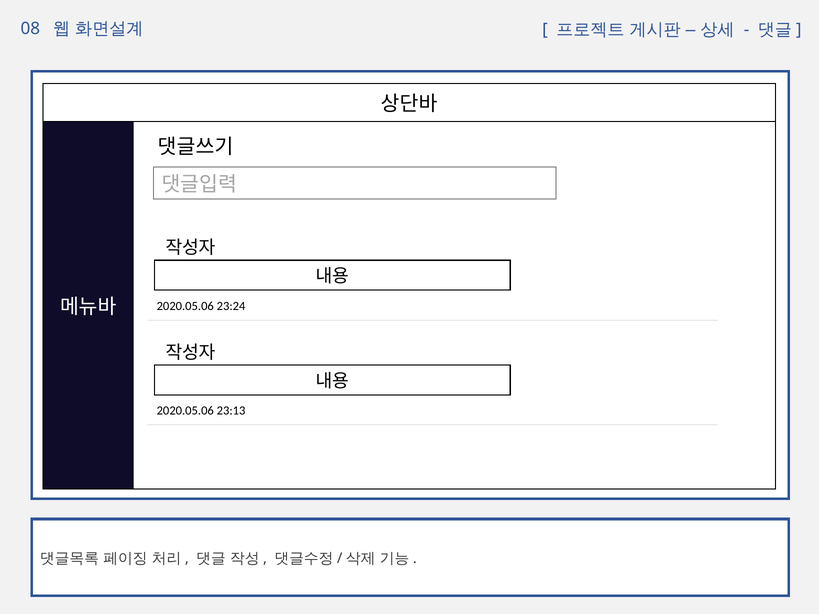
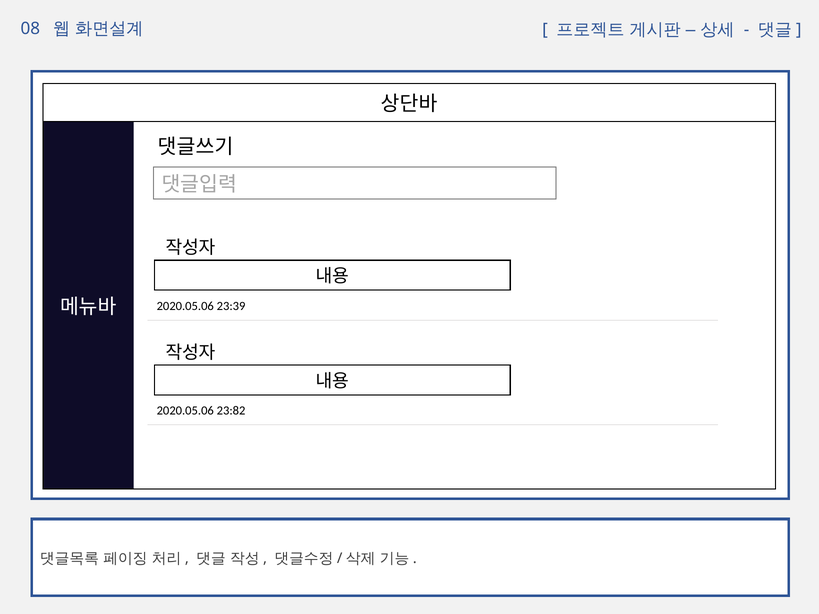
23:24: 23:24 -> 23:39
23:13: 23:13 -> 23:82
